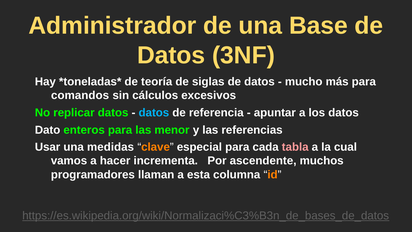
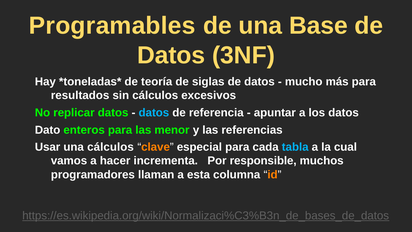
Administrador: Administrador -> Programables
comandos: comandos -> resultados
una medidas: medidas -> cálculos
tabla colour: pink -> light blue
ascendente: ascendente -> responsible
